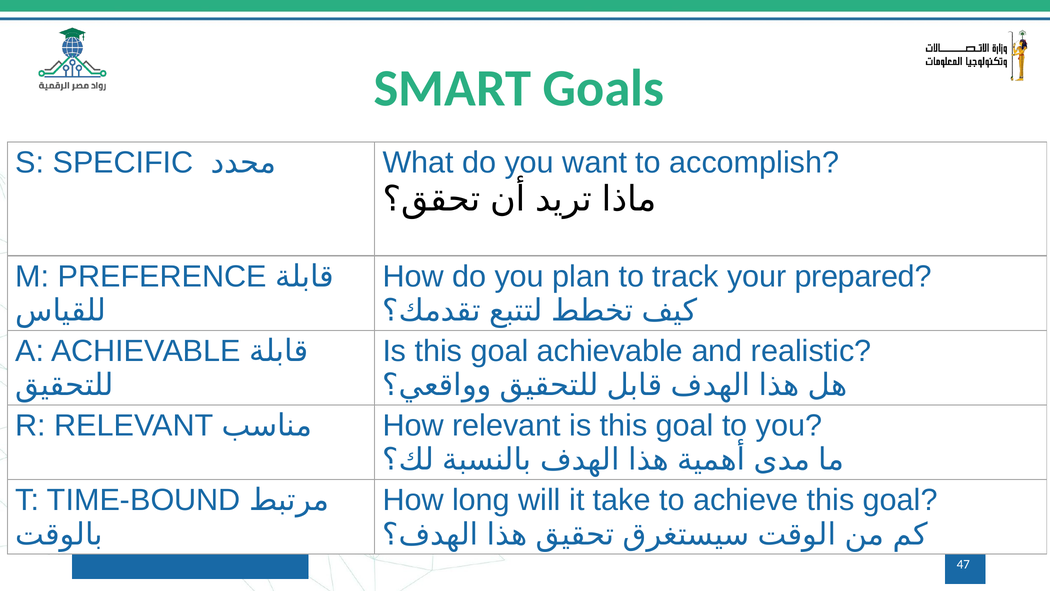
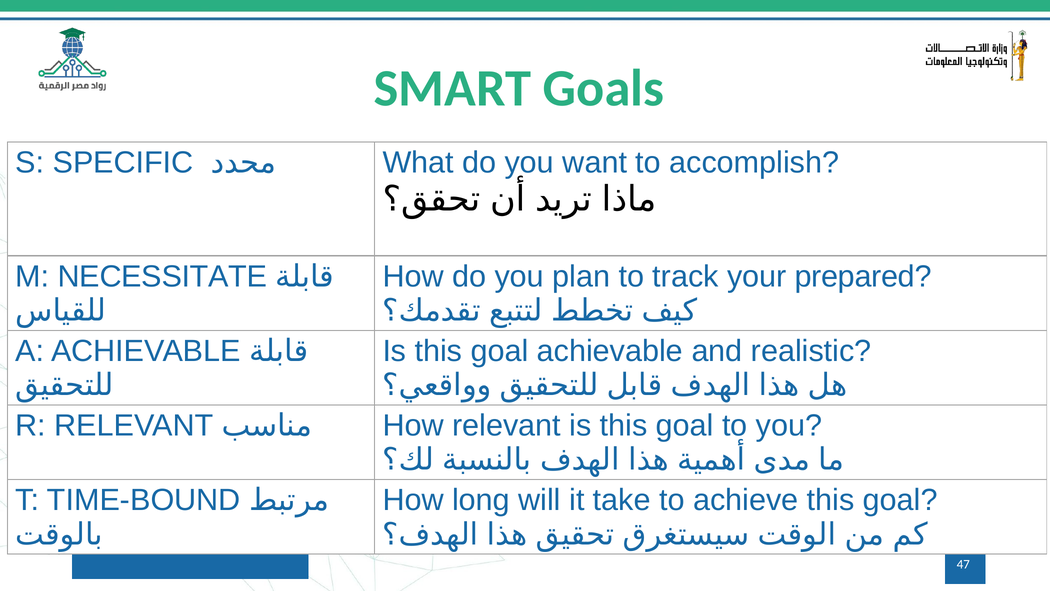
PREFERENCE: PREFERENCE -> NECESSITATE
